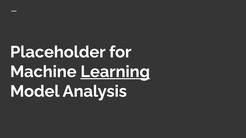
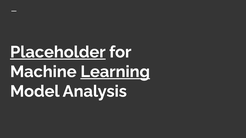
Placeholder underline: none -> present
